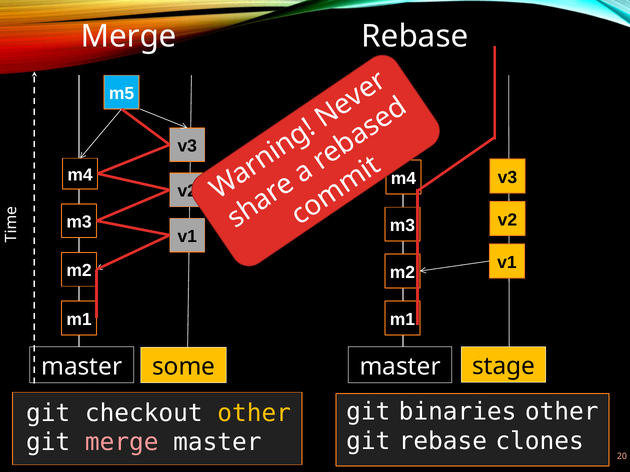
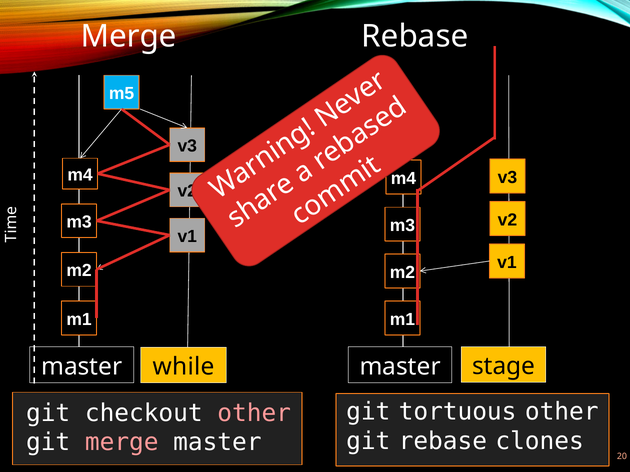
some: some -> while
binaries: binaries -> tortuous
other at (254, 413) colour: yellow -> pink
